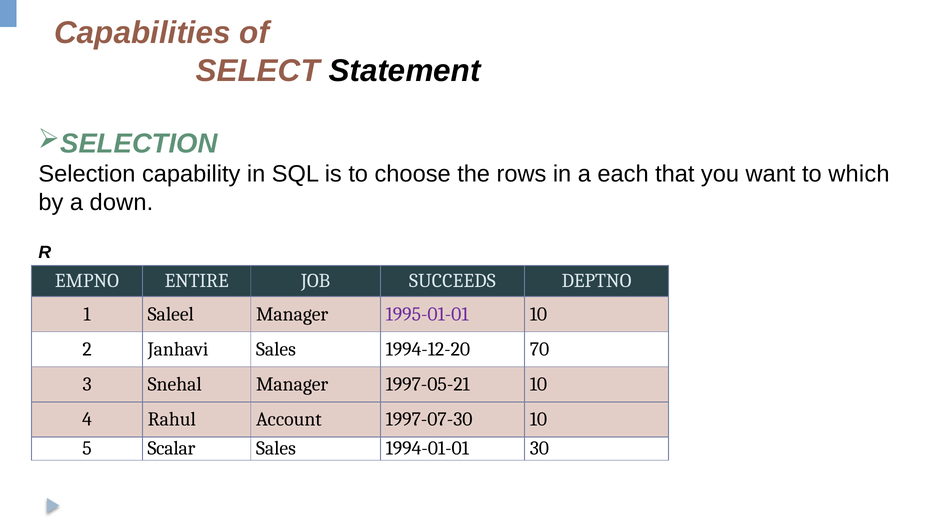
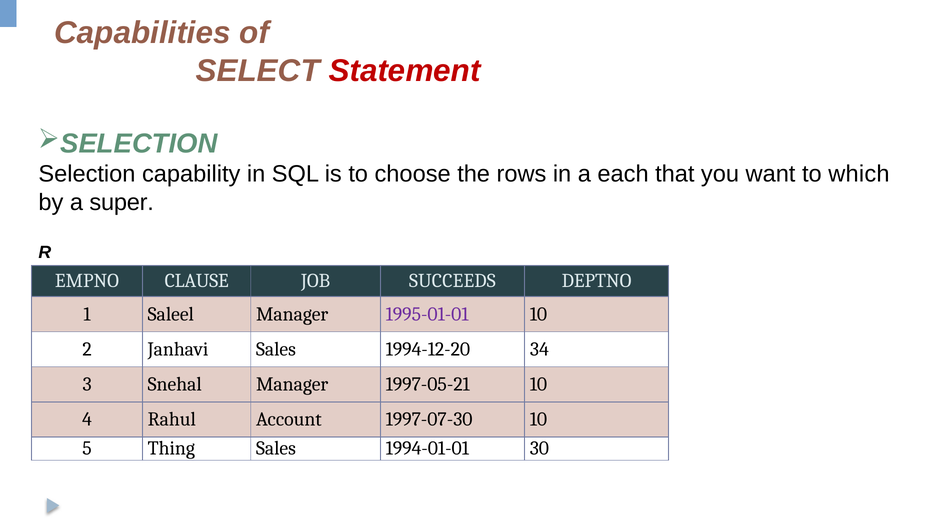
Statement colour: black -> red
down: down -> super
ENTIRE: ENTIRE -> CLAUSE
70: 70 -> 34
Scalar: Scalar -> Thing
